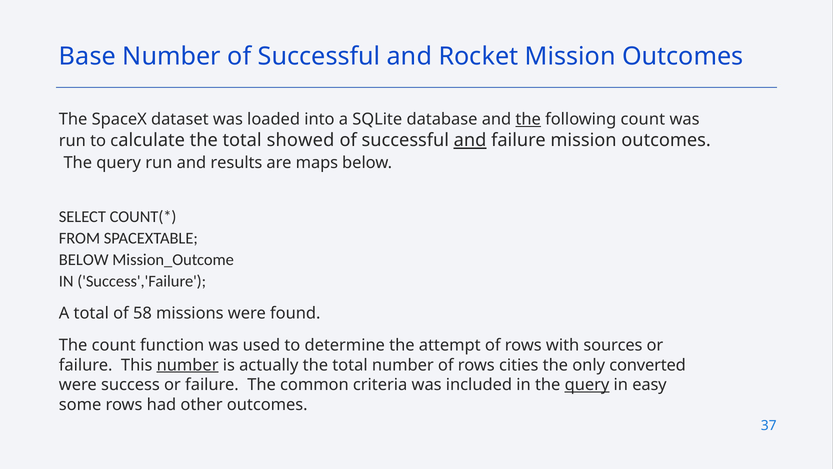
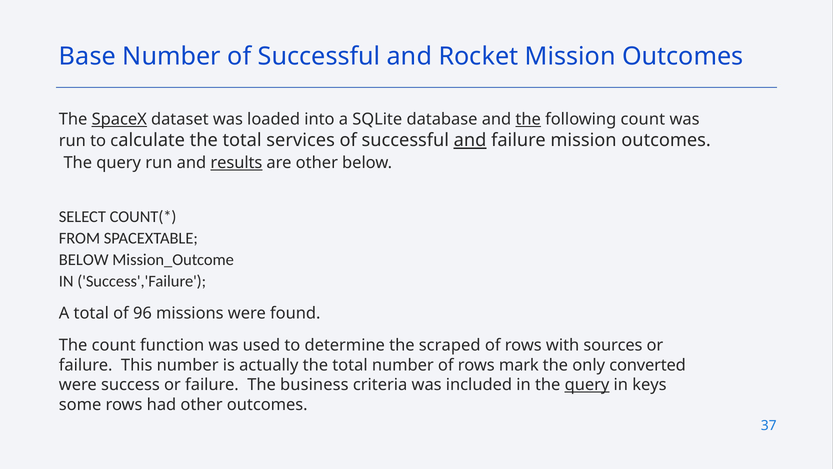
SpaceX underline: none -> present
showed: showed -> services
results underline: none -> present
are maps: maps -> other
58: 58 -> 96
attempt: attempt -> scraped
number at (188, 365) underline: present -> none
cities: cities -> mark
common: common -> business
easy: easy -> keys
